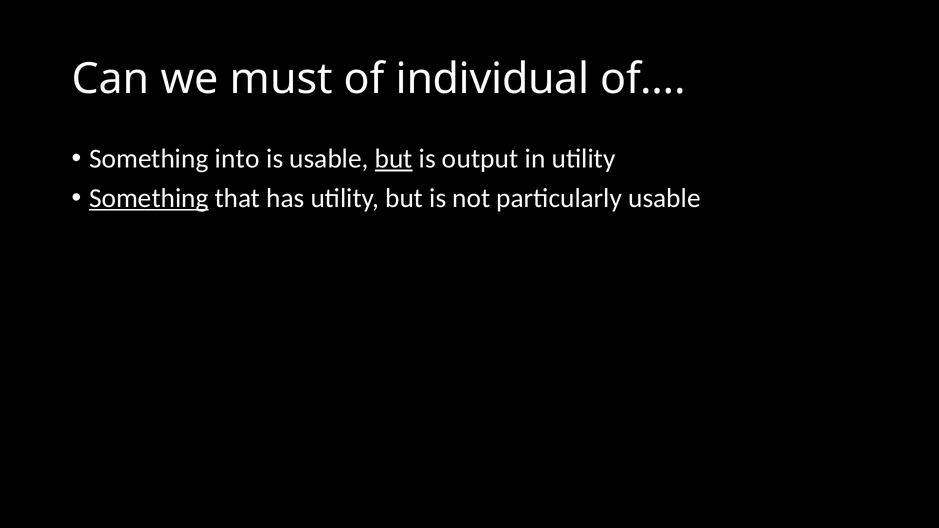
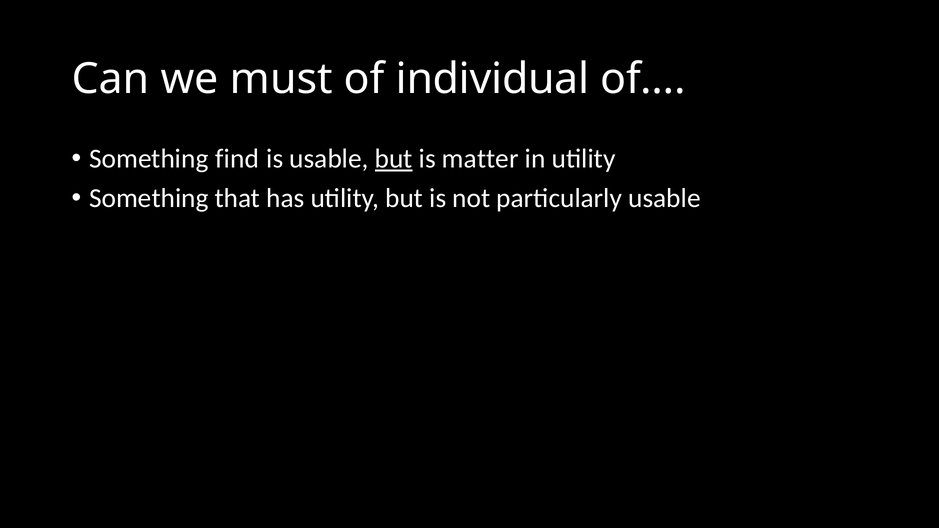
into: into -> find
output: output -> matter
Something at (149, 198) underline: present -> none
